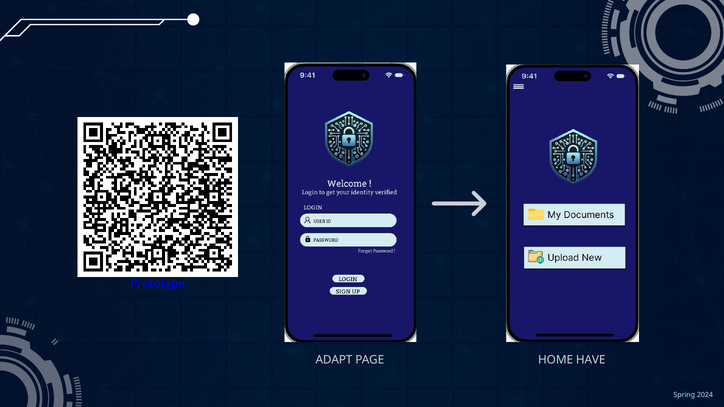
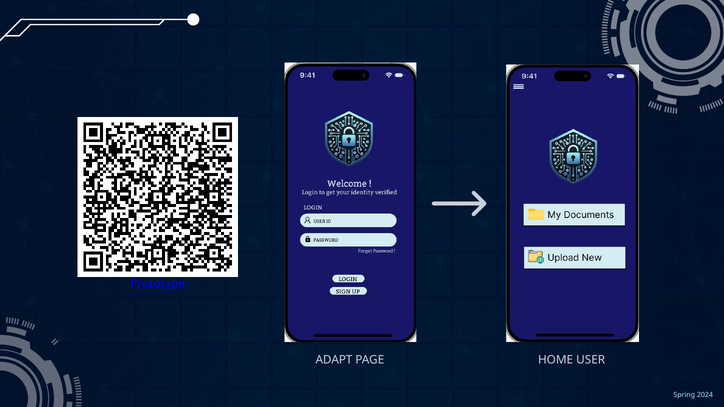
HAVE: HAVE -> USER
